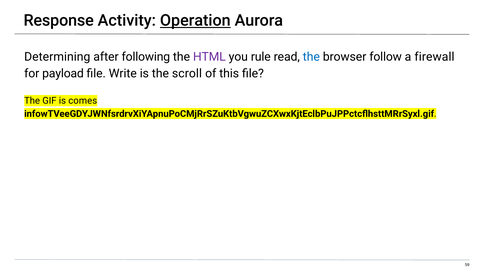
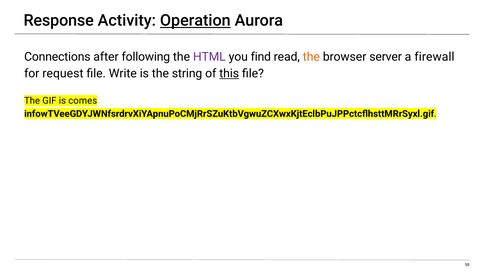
Determining: Determining -> Connections
rule: rule -> find
the at (311, 57) colour: blue -> orange
follow: follow -> server
payload: payload -> request
scroll: scroll -> string
this underline: none -> present
